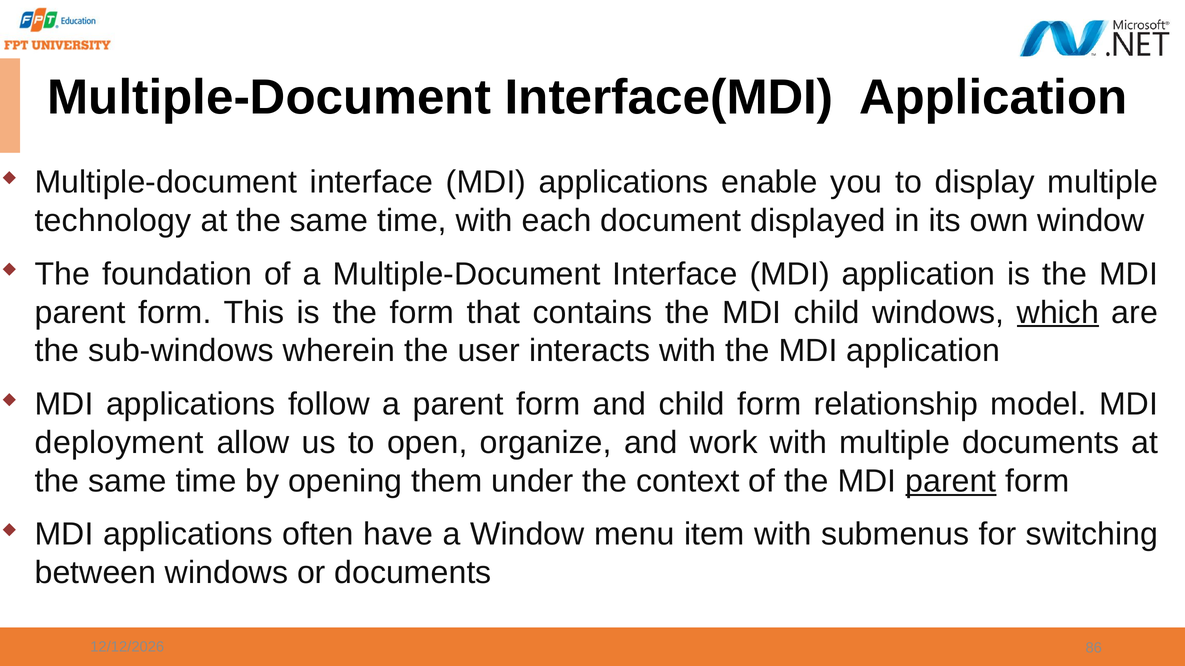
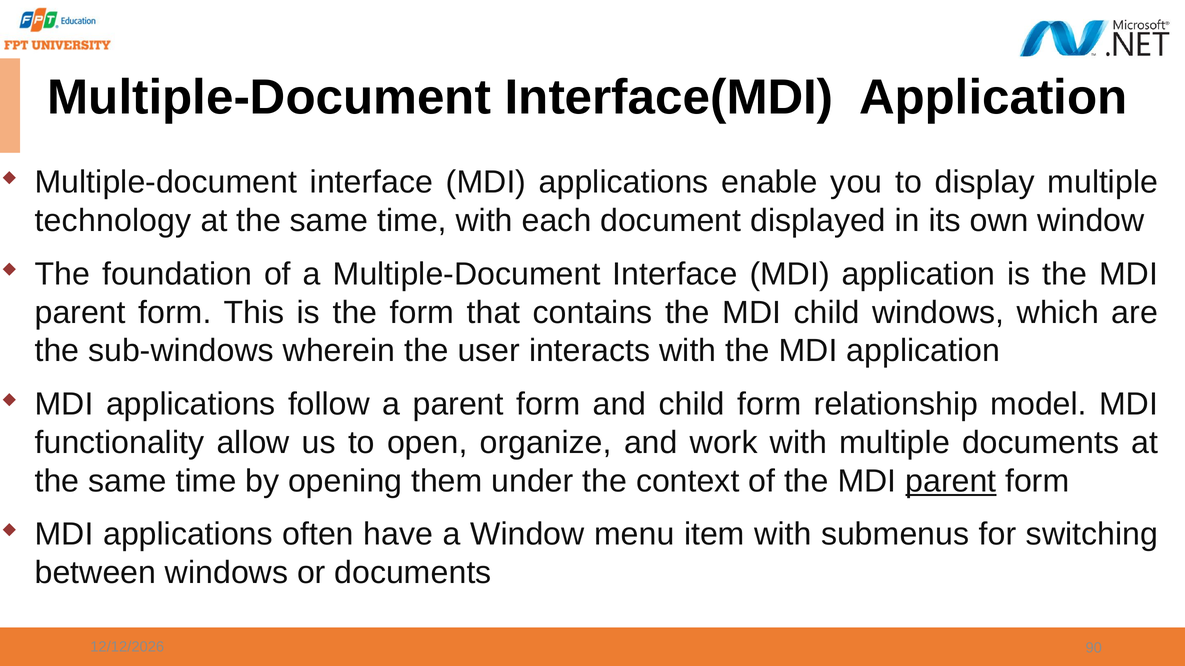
which underline: present -> none
deployment: deployment -> functionality
86: 86 -> 90
